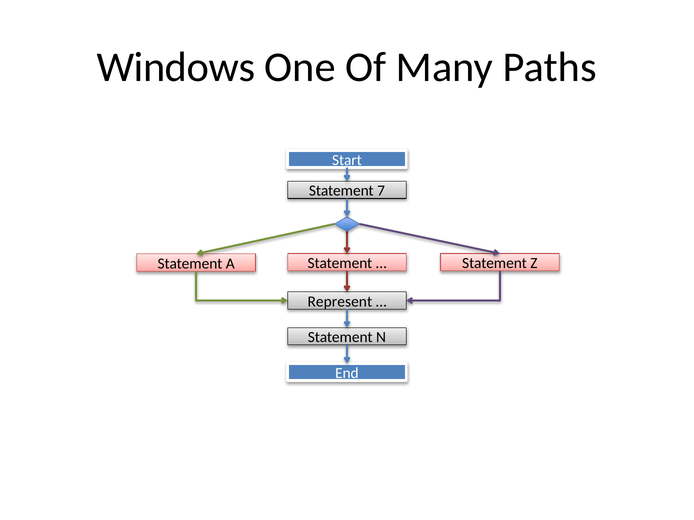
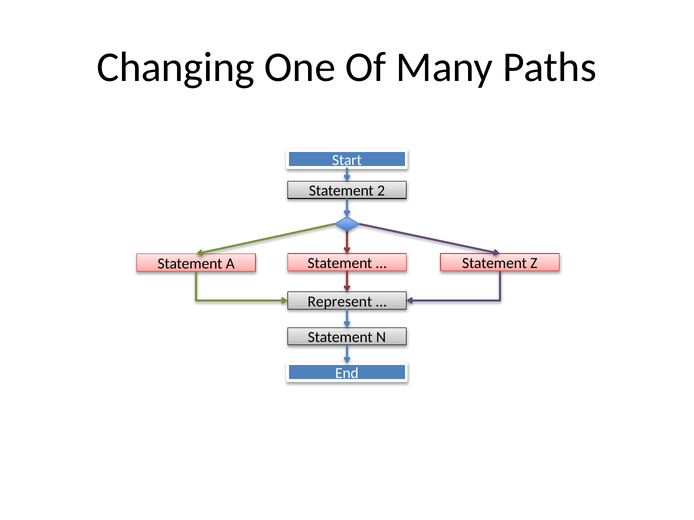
Windows: Windows -> Changing
7: 7 -> 2
